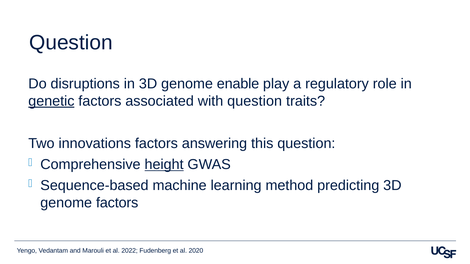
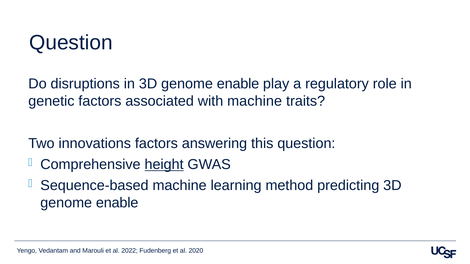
genetic underline: present -> none
with question: question -> machine
factors at (117, 203): factors -> enable
